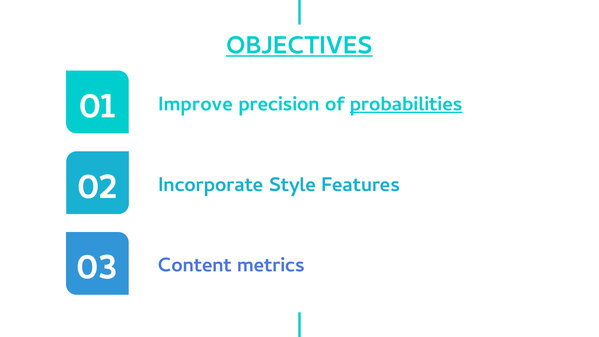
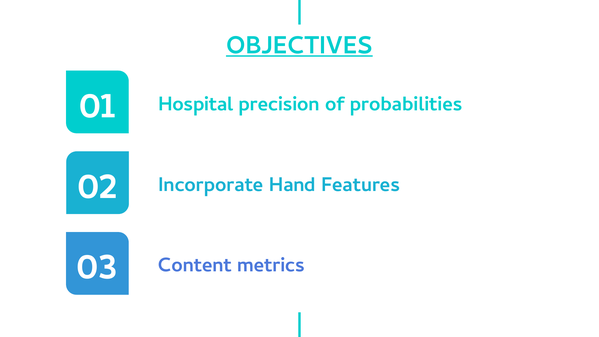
Improve: Improve -> Hospital
probabilities underline: present -> none
Style: Style -> Hand
